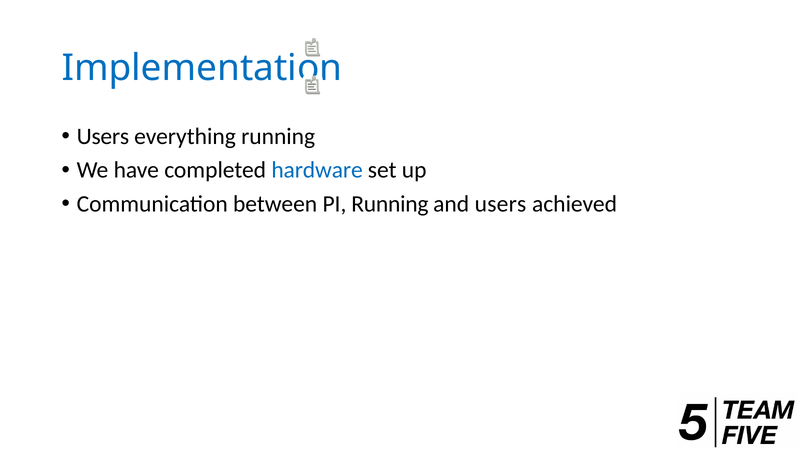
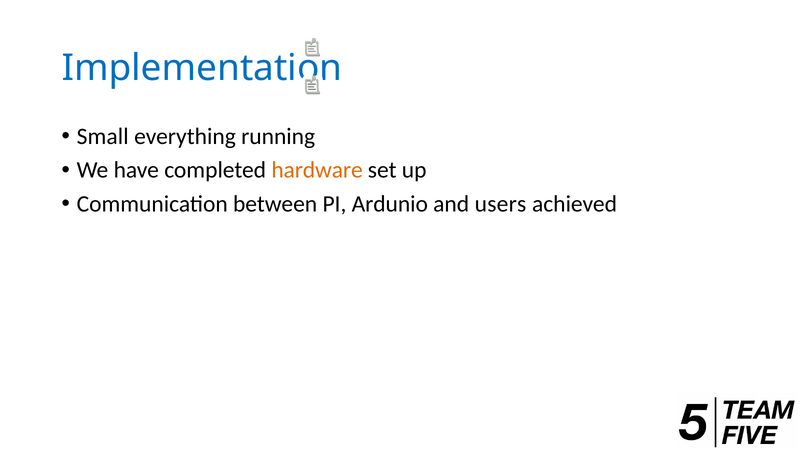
Users at (103, 136): Users -> Small
hardware colour: blue -> orange
PI Running: Running -> Ardunio
